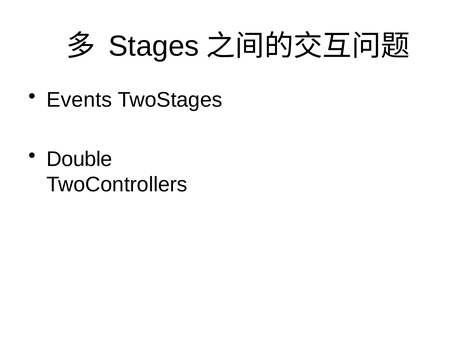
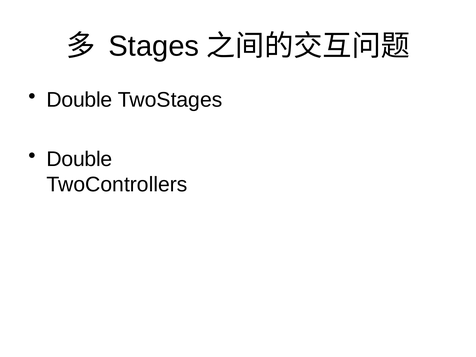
Events at (79, 100): Events -> Double
